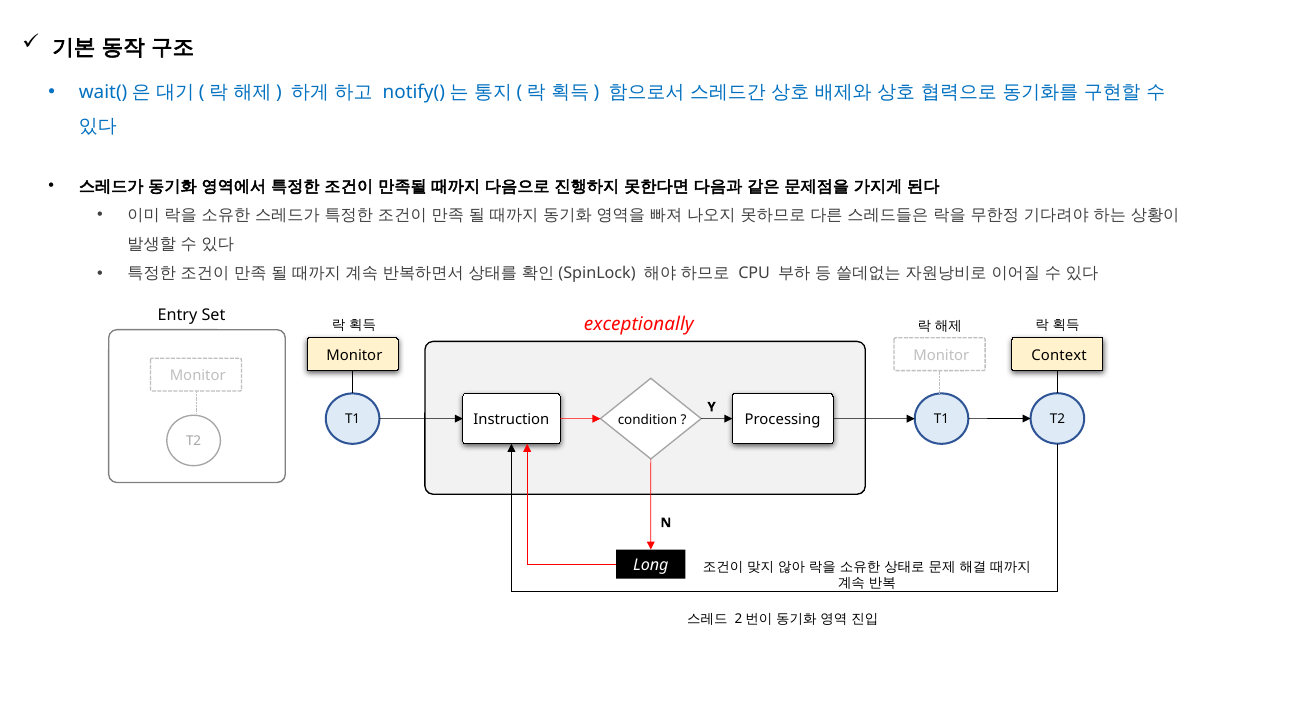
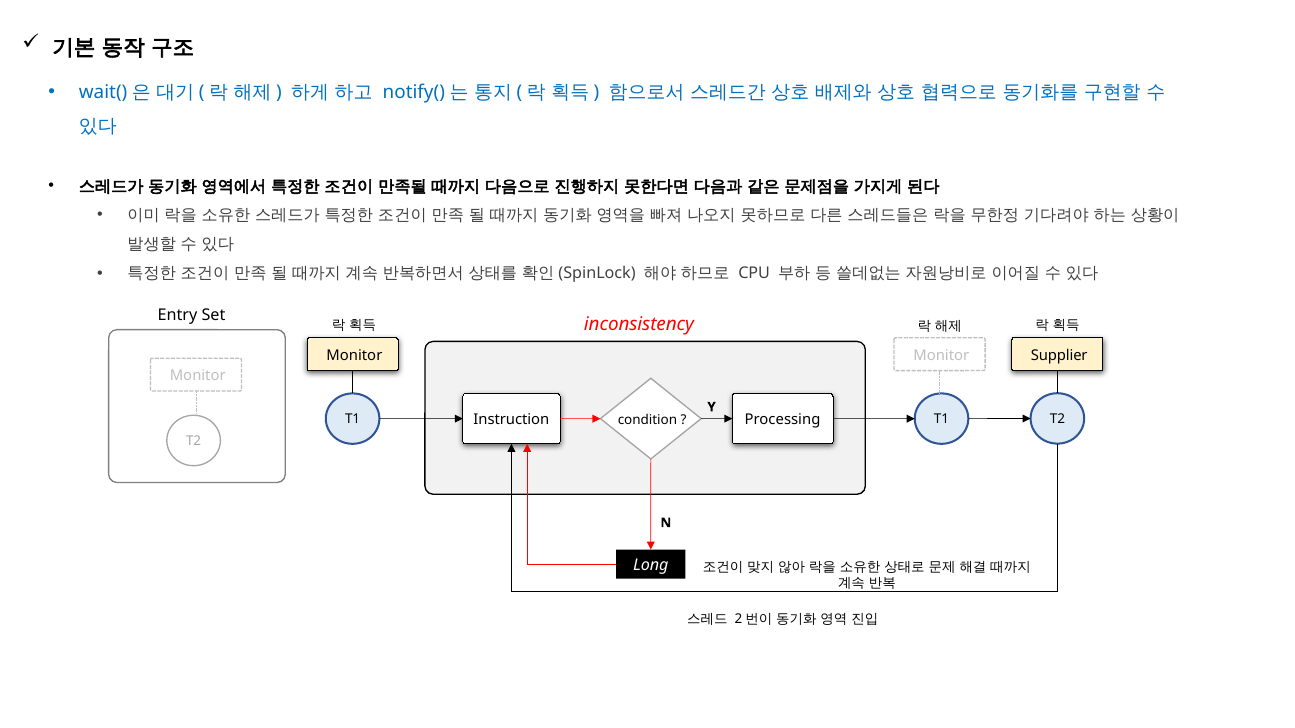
exceptionally: exceptionally -> inconsistency
Context: Context -> Supplier
